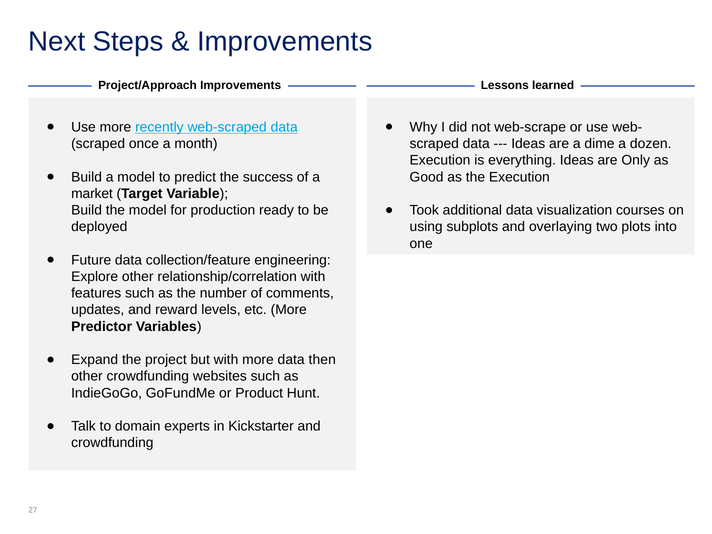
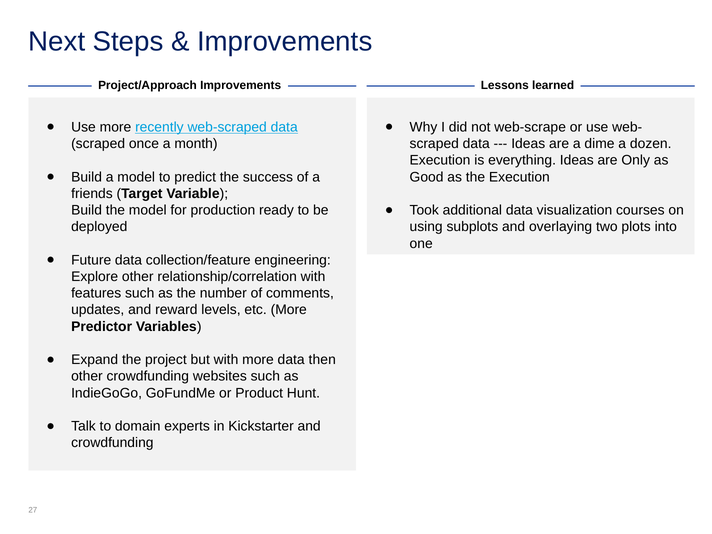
market: market -> friends
